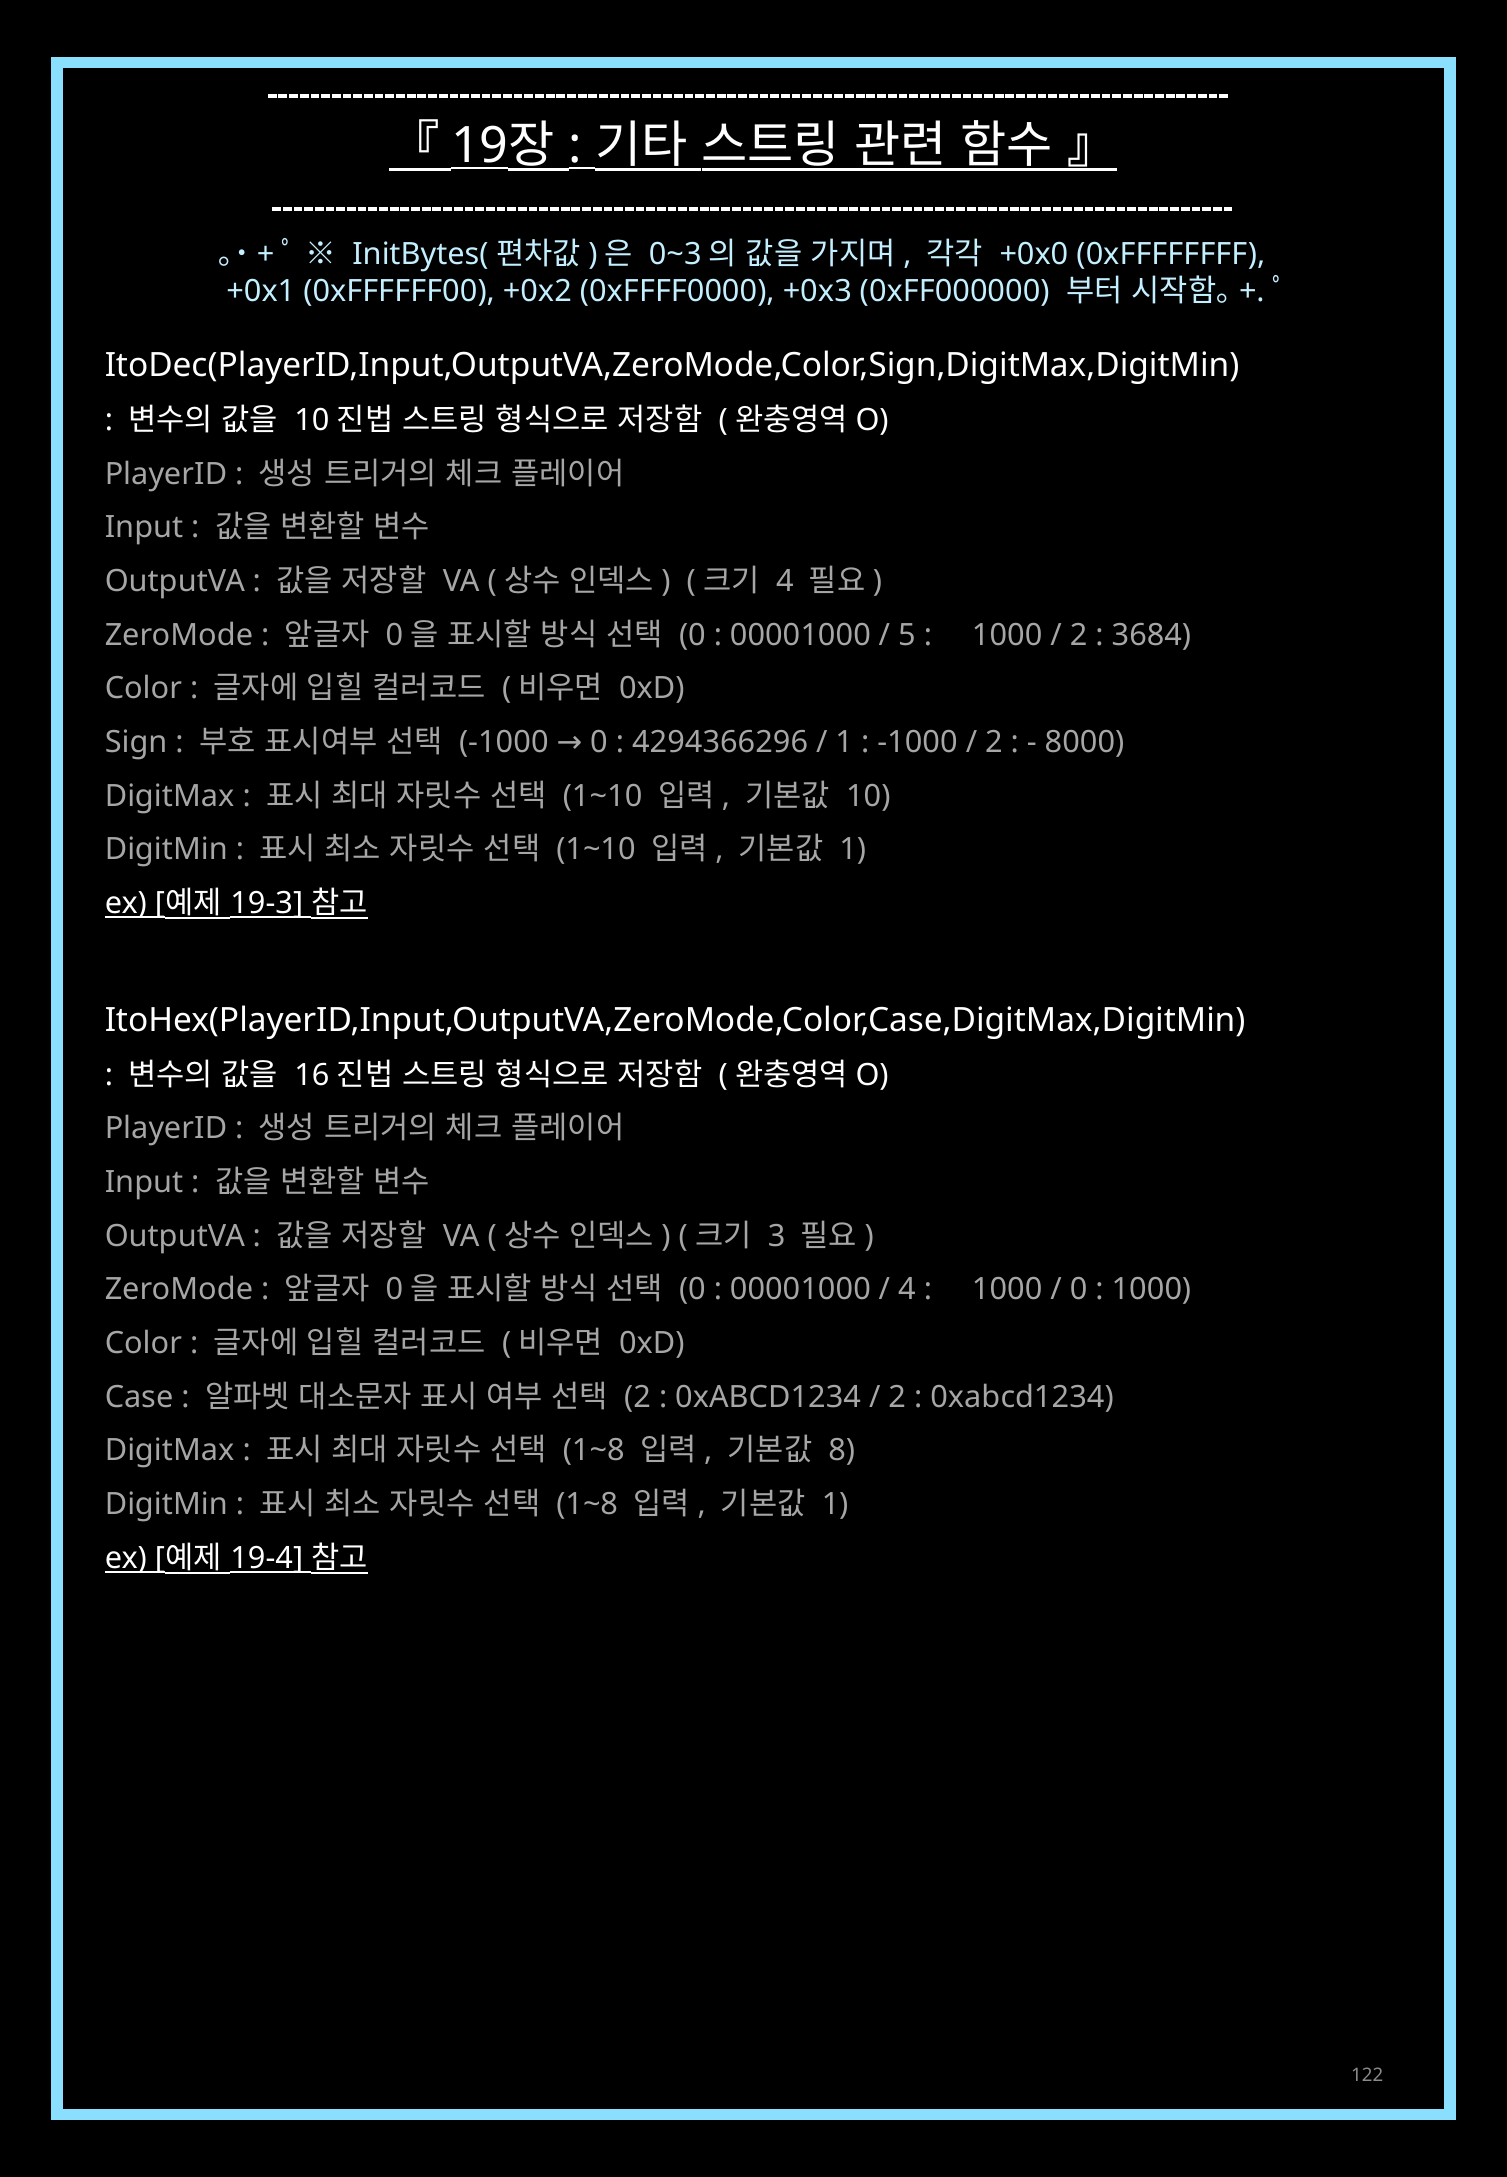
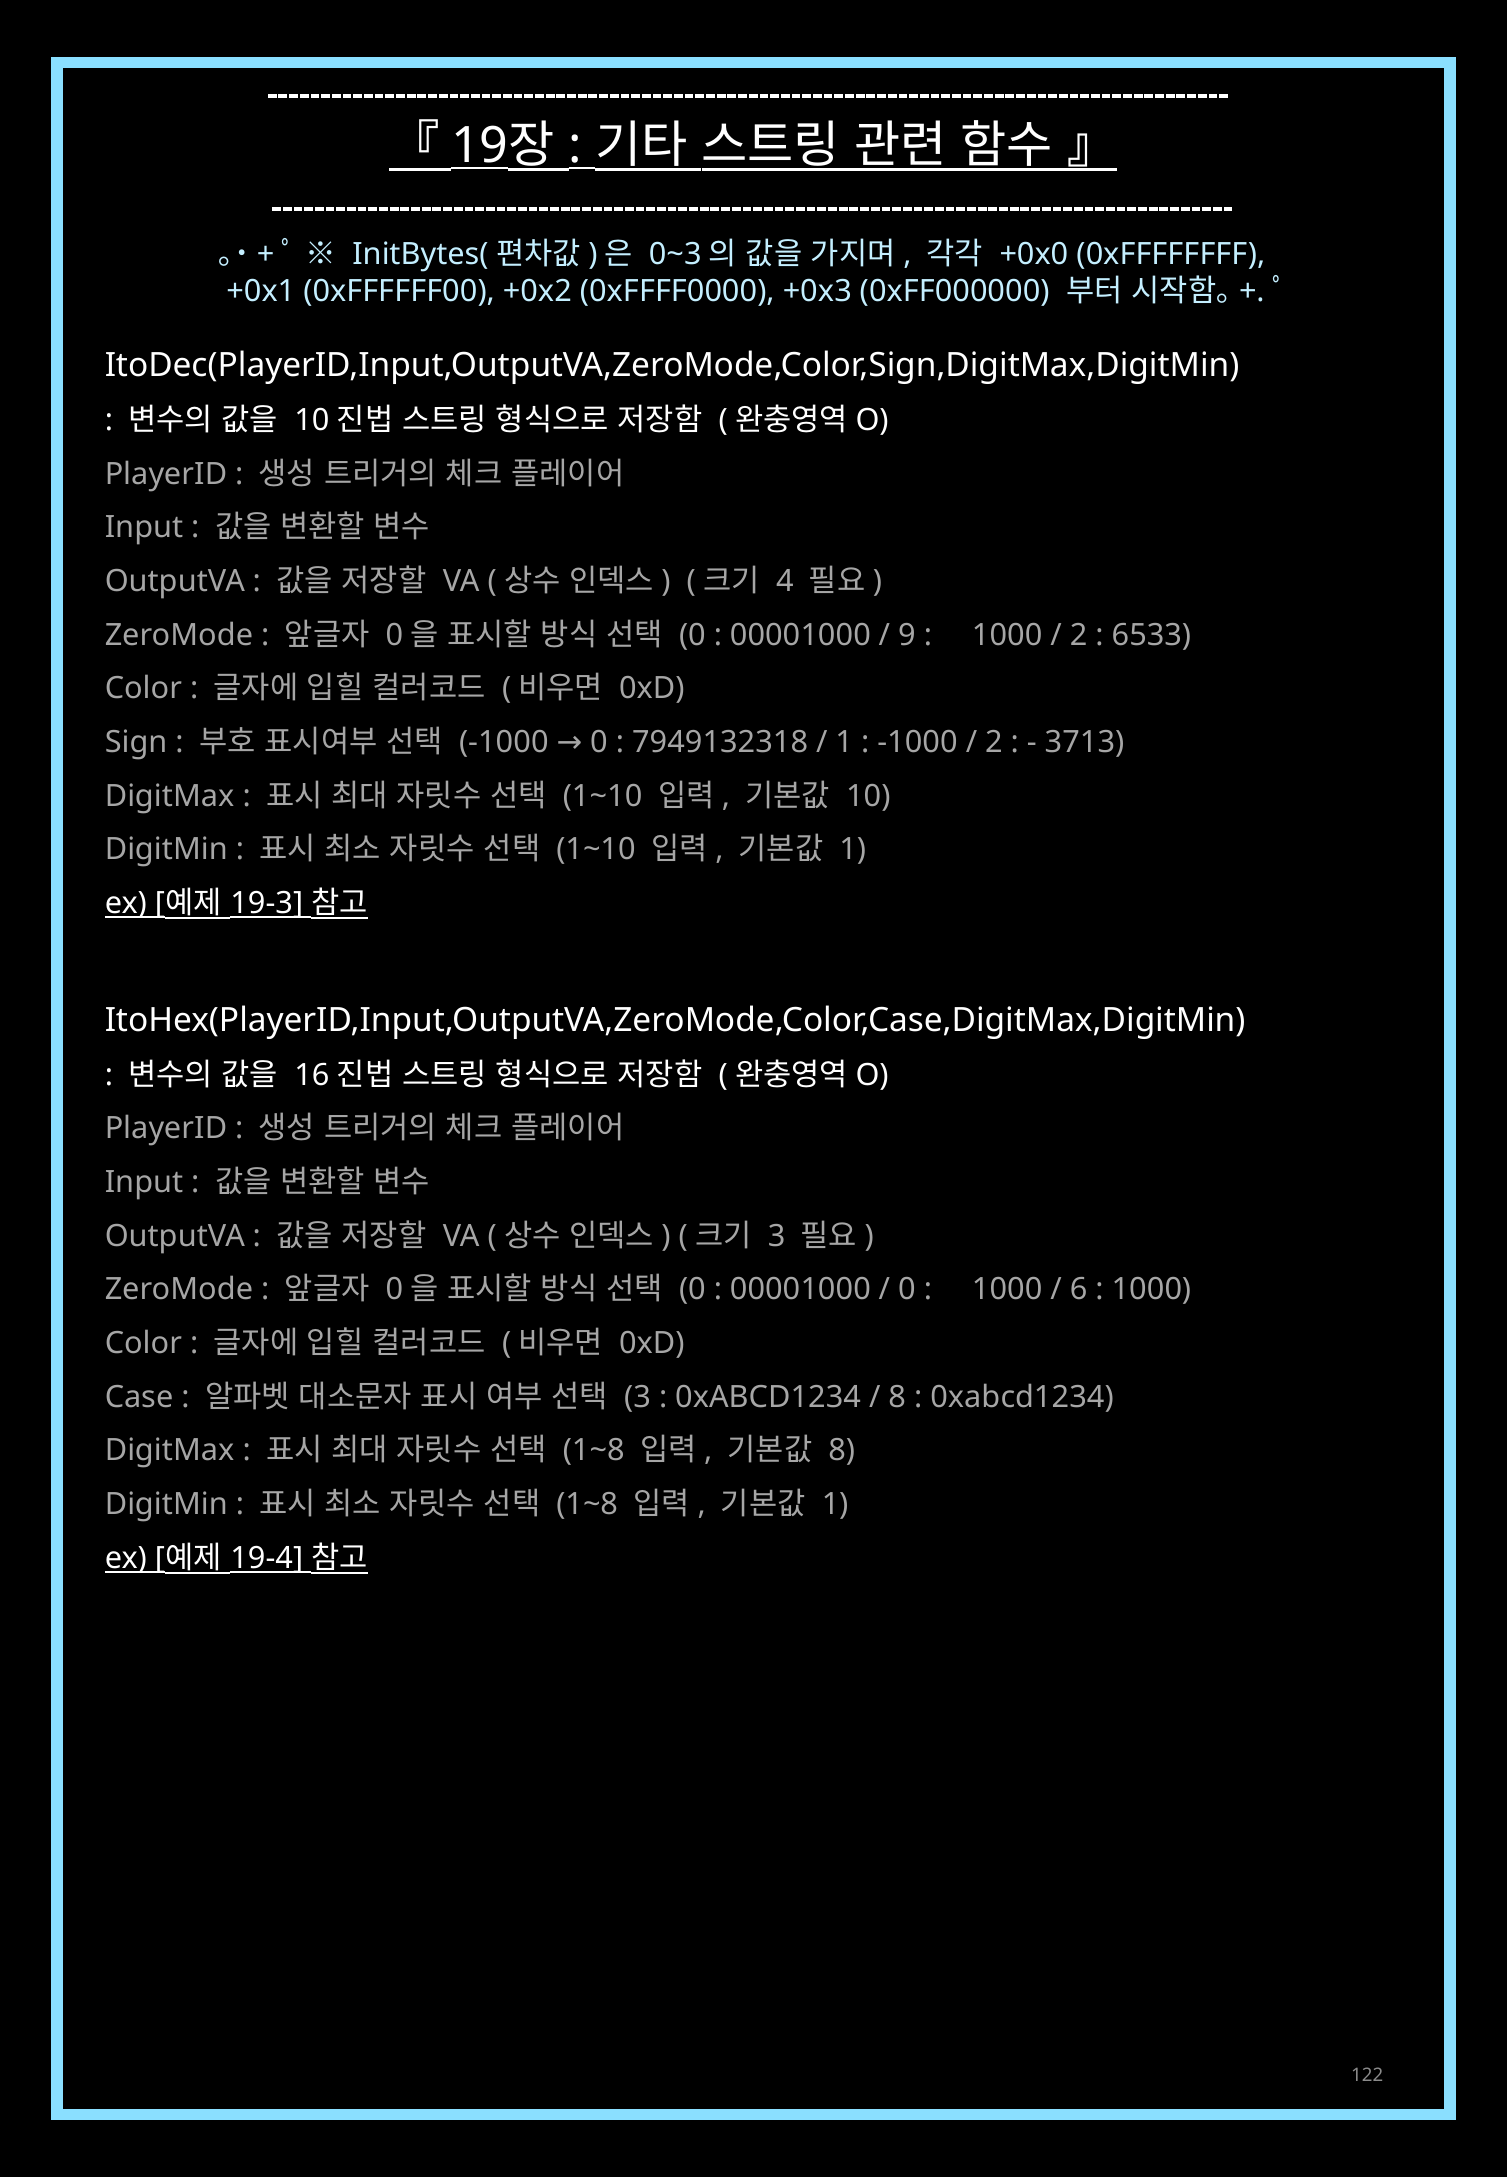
5: 5 -> 9
3684: 3684 -> 6533
4294366296: 4294366296 -> 7949132318
8000: 8000 -> 3713
4 at (907, 1290): 4 -> 0
0 at (1079, 1290): 0 -> 6
2 at (638, 1397): 2 -> 3
2 at (897, 1397): 2 -> 8
